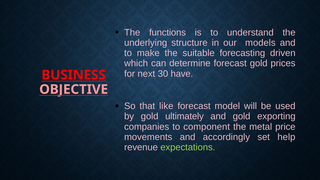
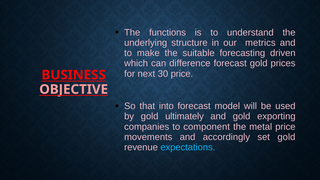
models: models -> metrics
determine: determine -> difference
30 have: have -> price
like: like -> into
set help: help -> gold
expectations colour: light green -> light blue
